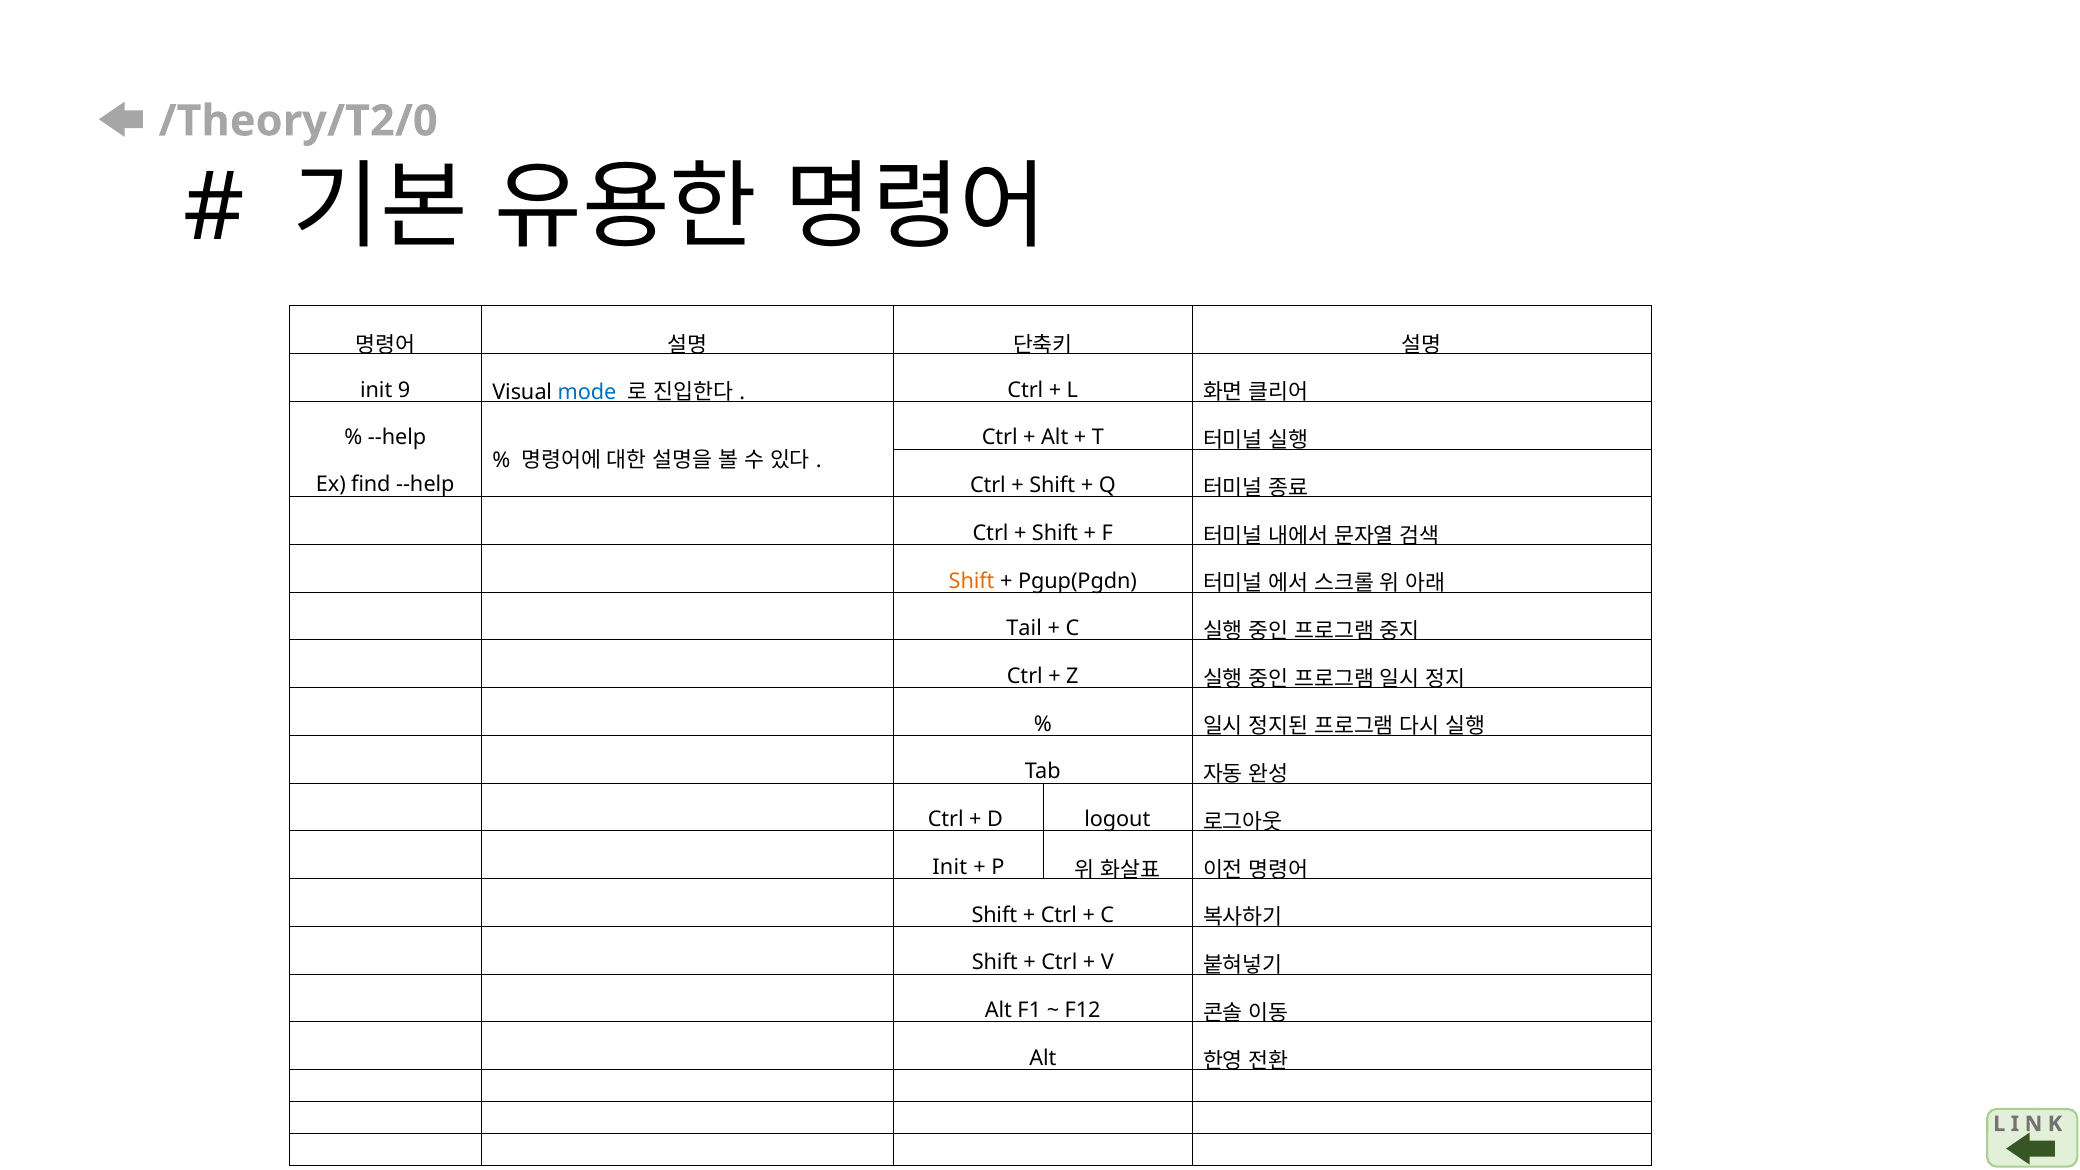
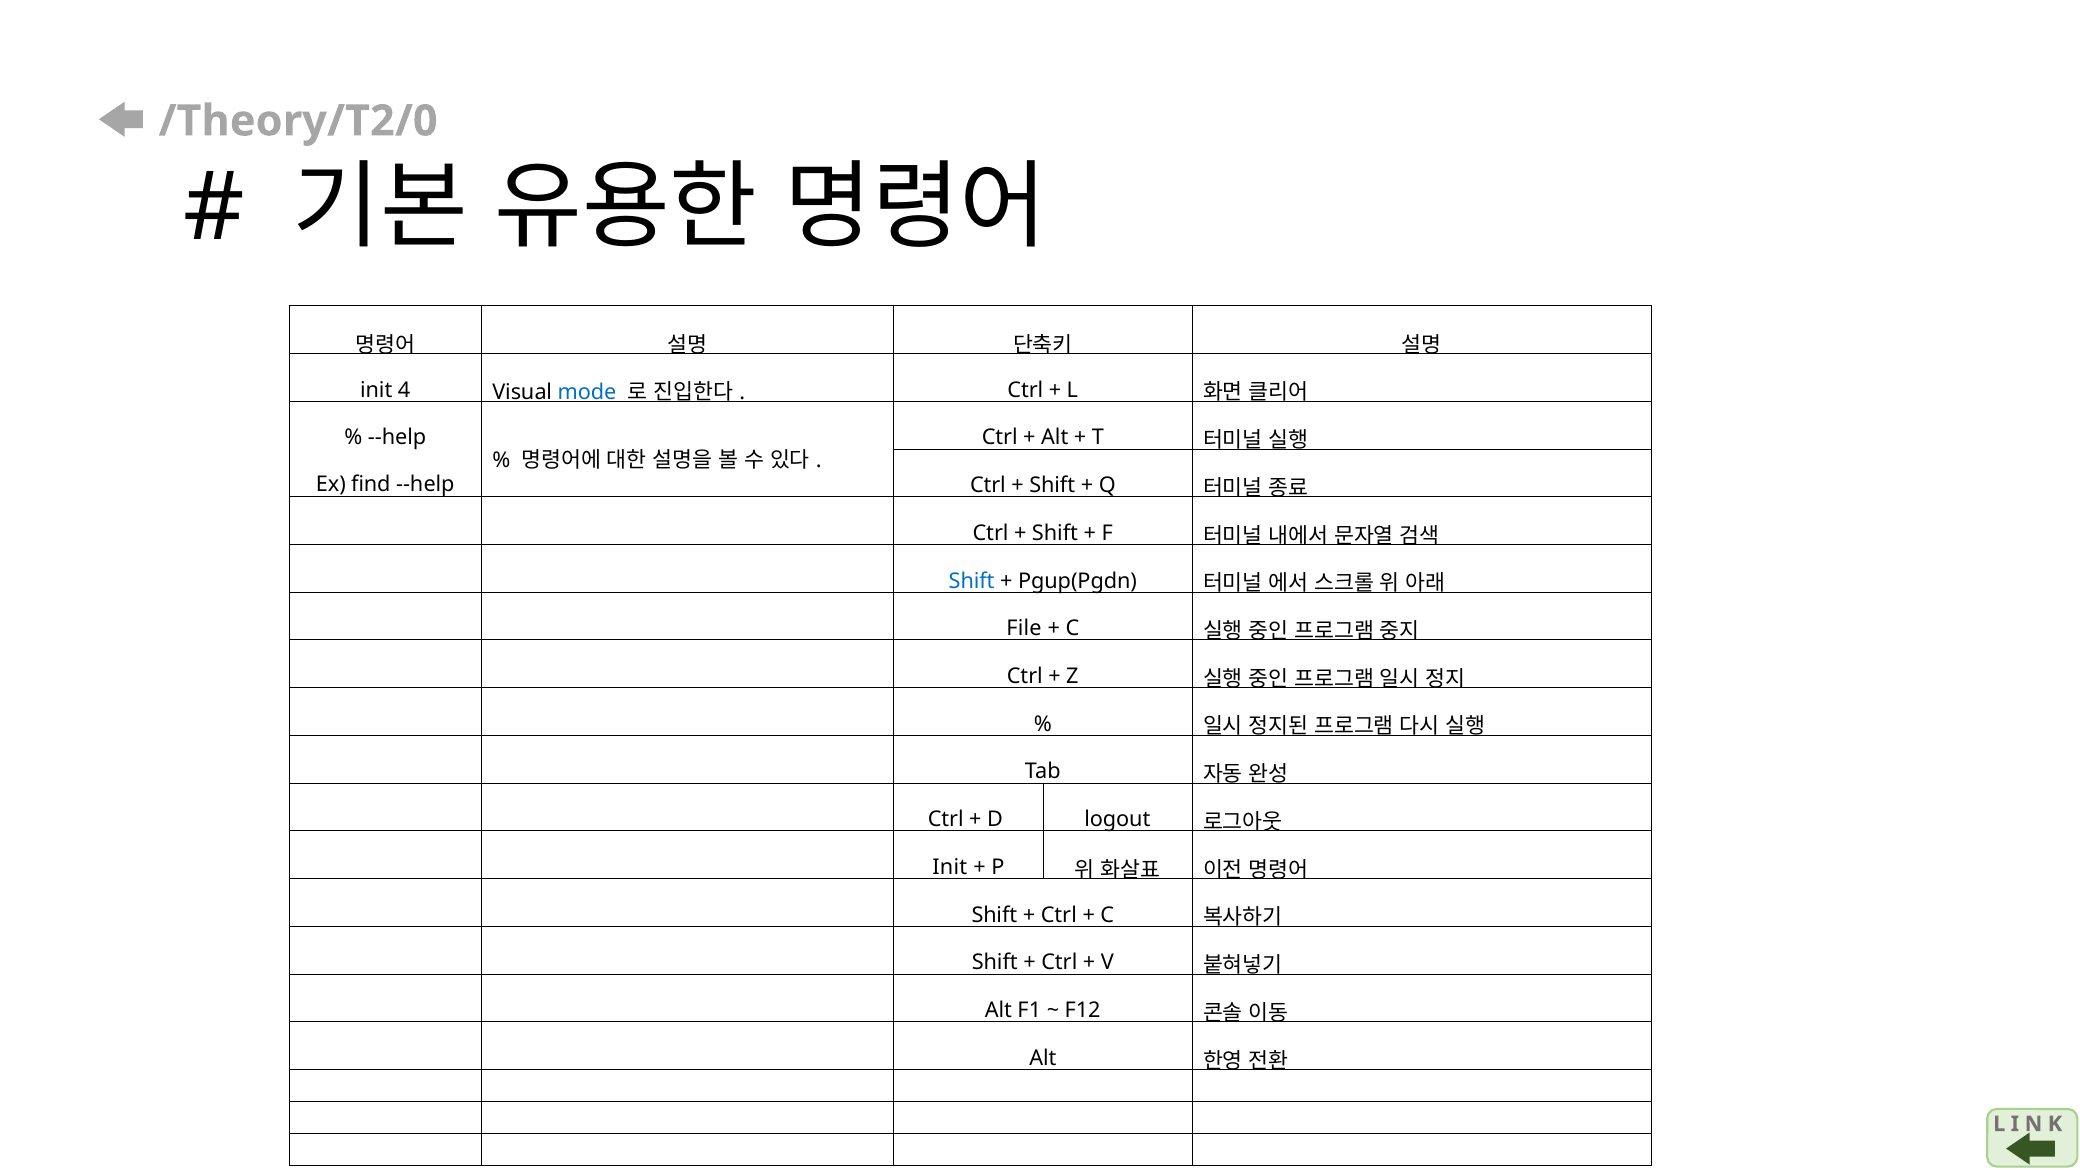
9: 9 -> 4
Shift at (972, 581) colour: orange -> blue
Tail: Tail -> File
